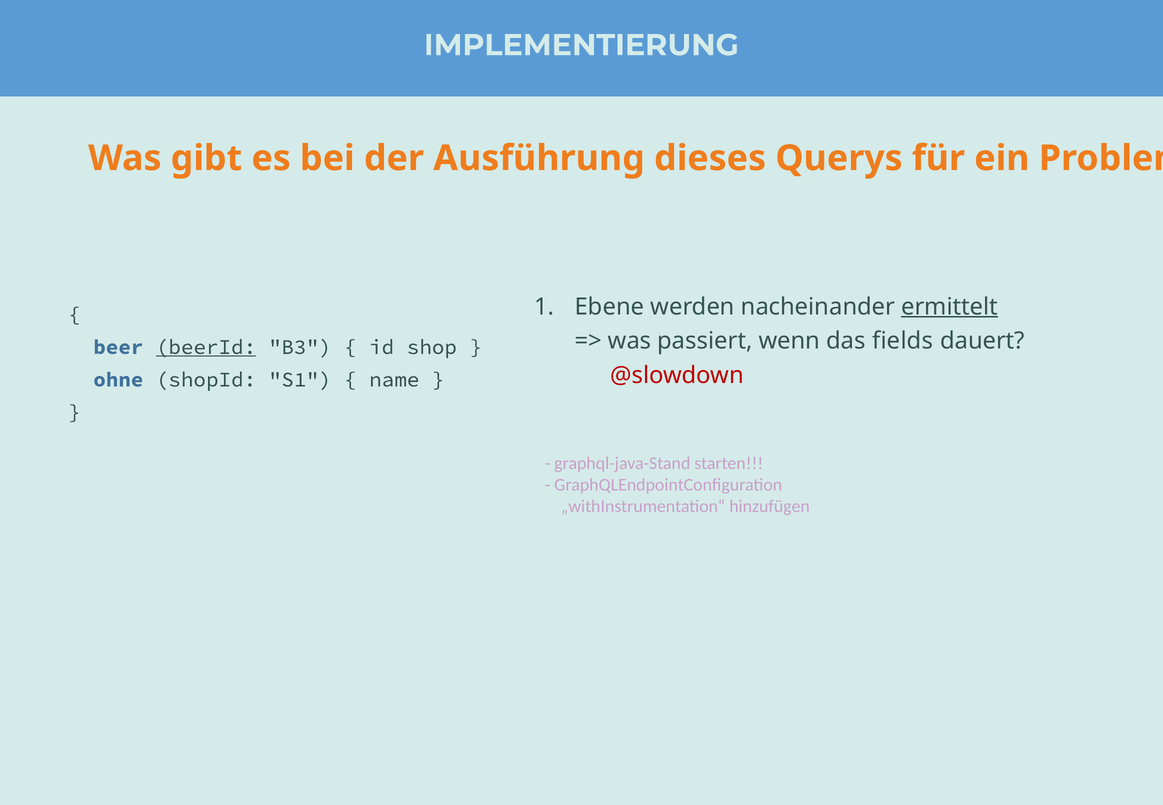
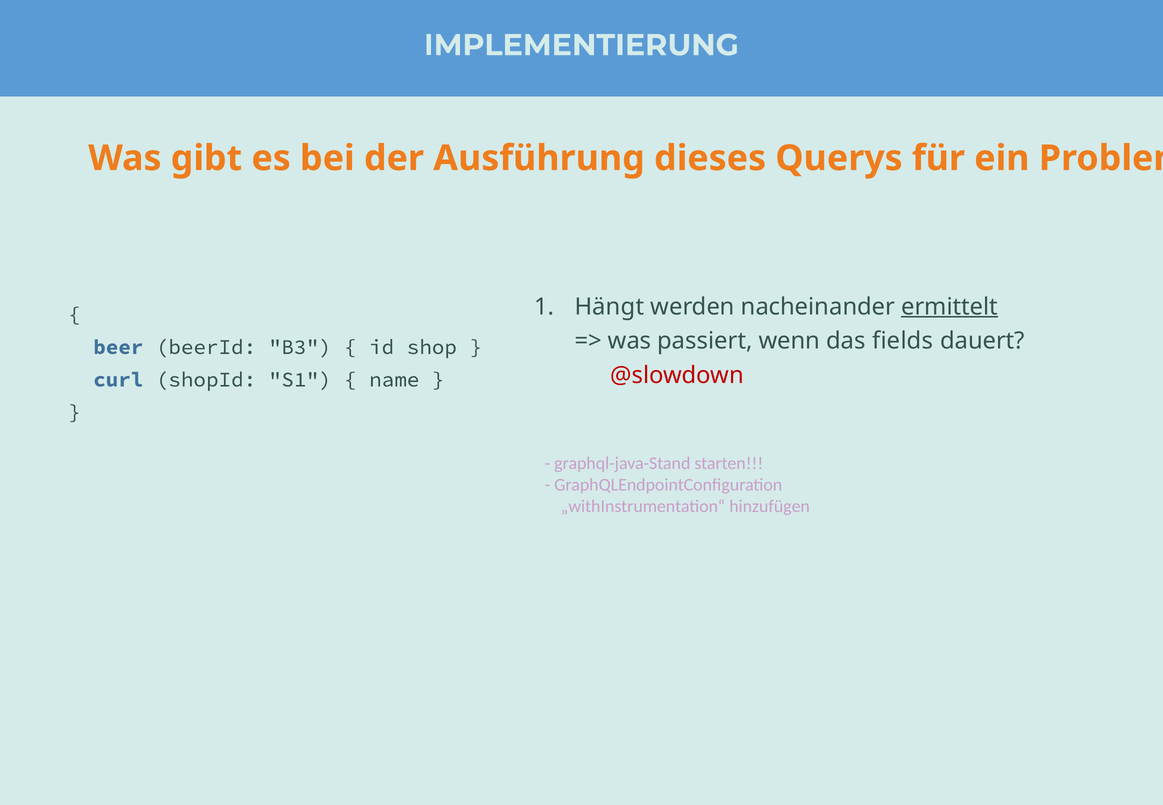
Ebene: Ebene -> Hängt
beerId underline: present -> none
ohne: ohne -> curl
